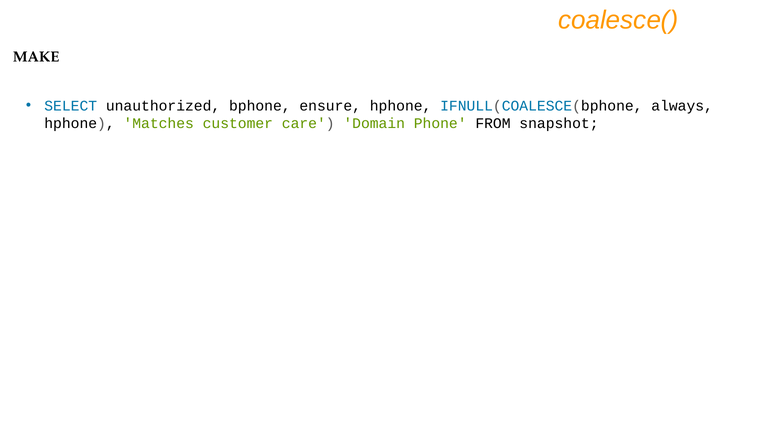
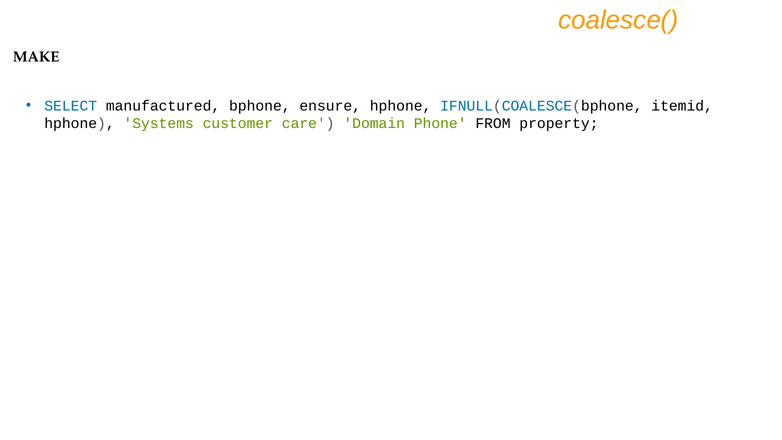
unauthorized: unauthorized -> manufactured
always: always -> itemid
Matches: Matches -> Systems
snapshot: snapshot -> property
